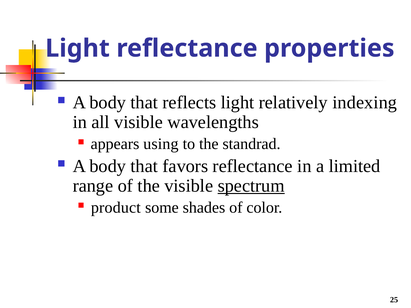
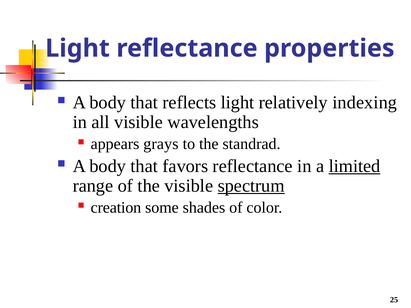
using: using -> grays
limited underline: none -> present
product: product -> creation
